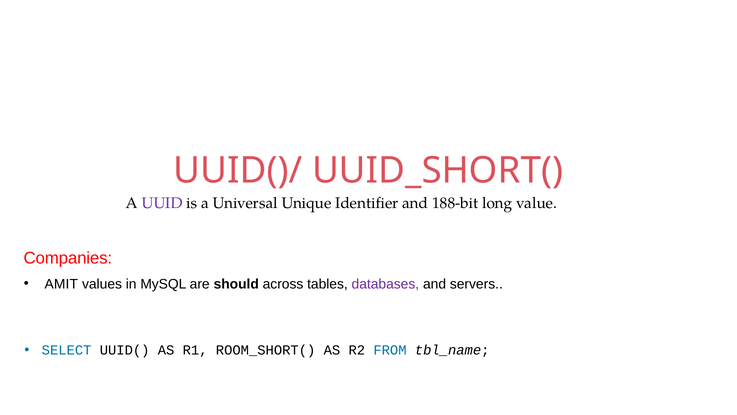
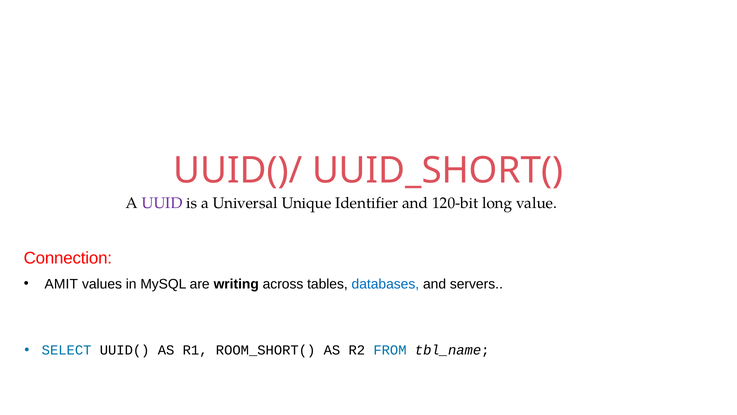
188-bit: 188-bit -> 120-bit
Companies: Companies -> Connection
should: should -> writing
databases colour: purple -> blue
